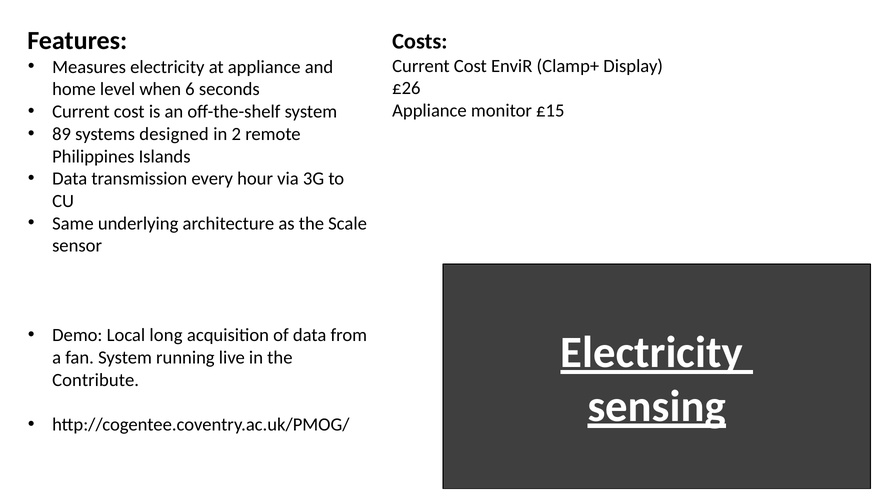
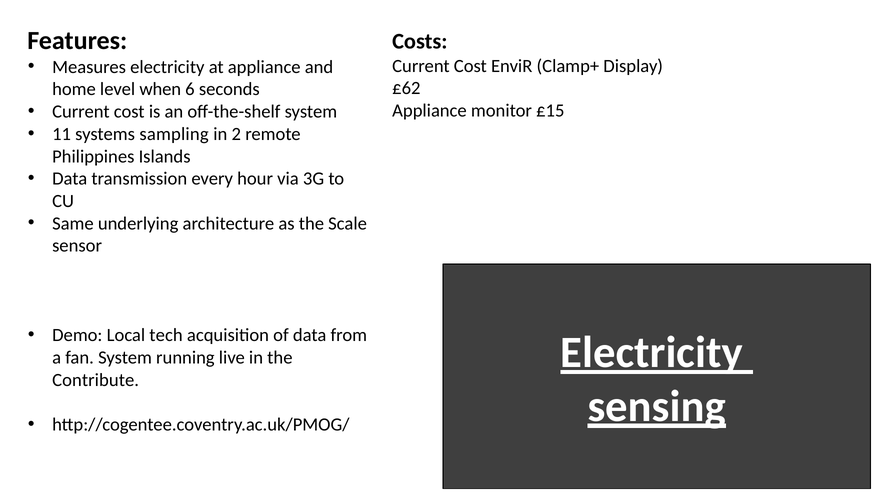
£26: £26 -> £62
89: 89 -> 11
designed: designed -> sampling
long: long -> tech
